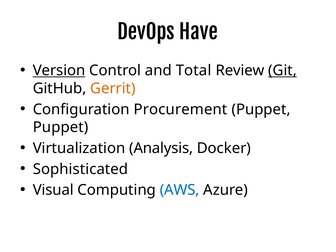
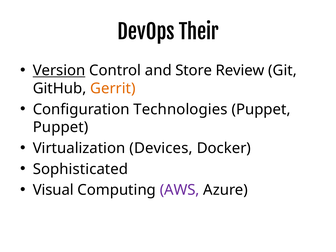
Have: Have -> Their
Total: Total -> Store
Git underline: present -> none
Procurement: Procurement -> Technologies
Analysis: Analysis -> Devices
AWS colour: blue -> purple
